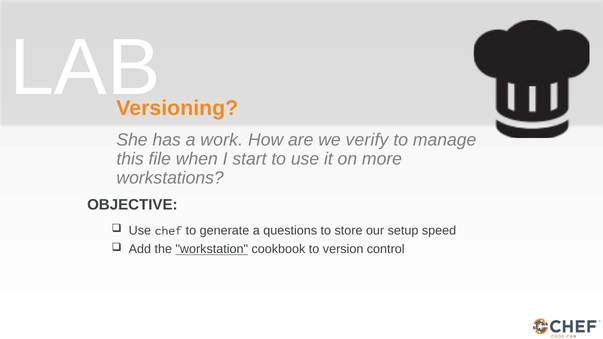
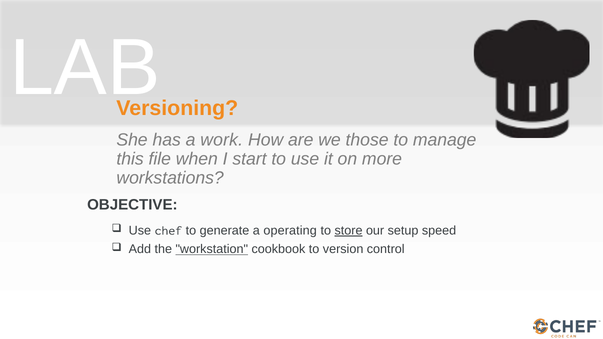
verify: verify -> those
questions: questions -> operating
store underline: none -> present
